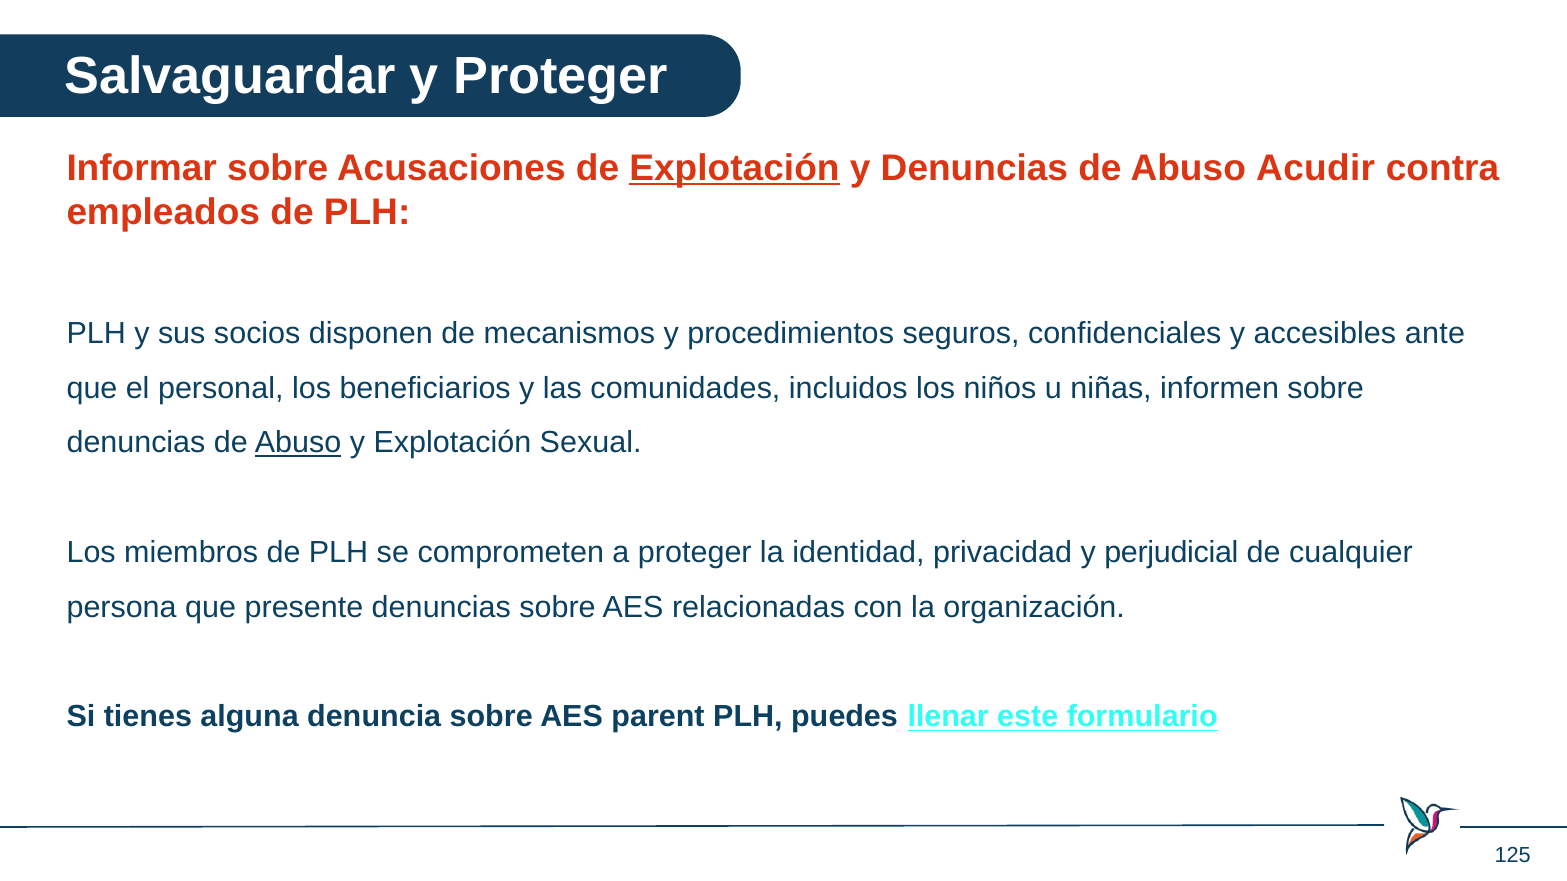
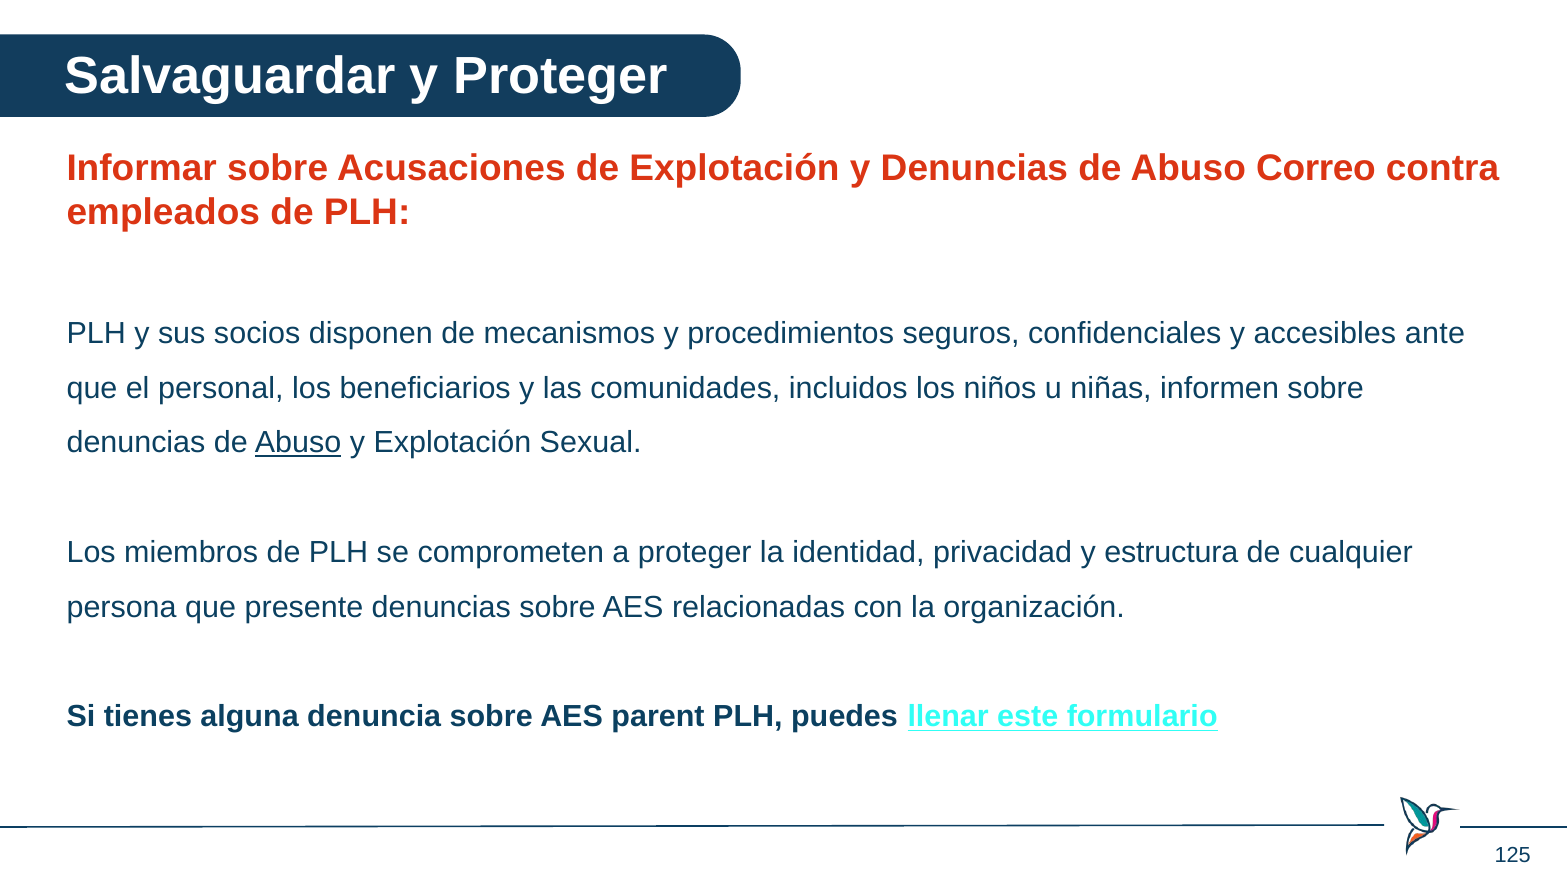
Explotación at (734, 168) underline: present -> none
Acudir: Acudir -> Correo
perjudicial: perjudicial -> estructura
